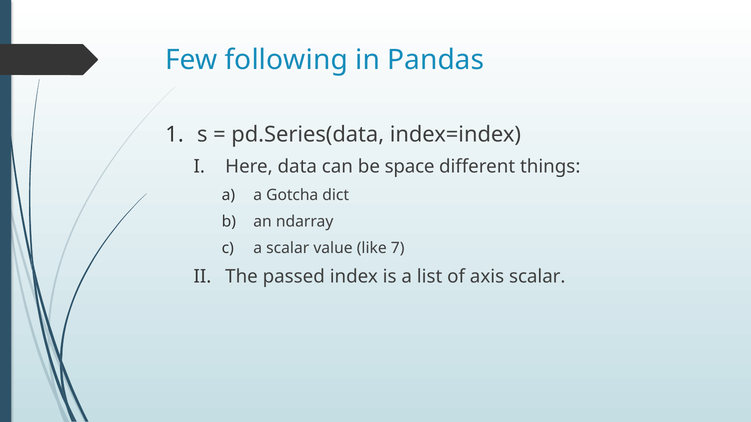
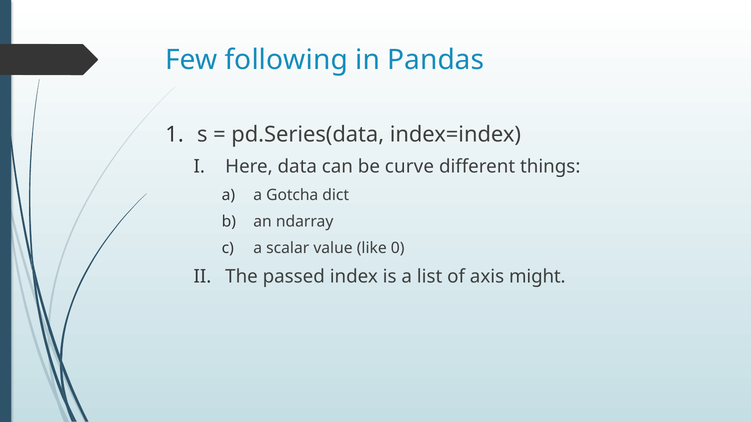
space: space -> curve
7: 7 -> 0
axis scalar: scalar -> might
